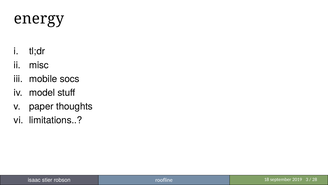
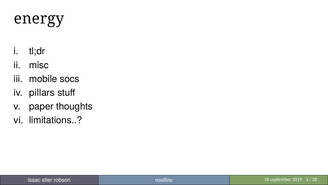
model: model -> pillars
